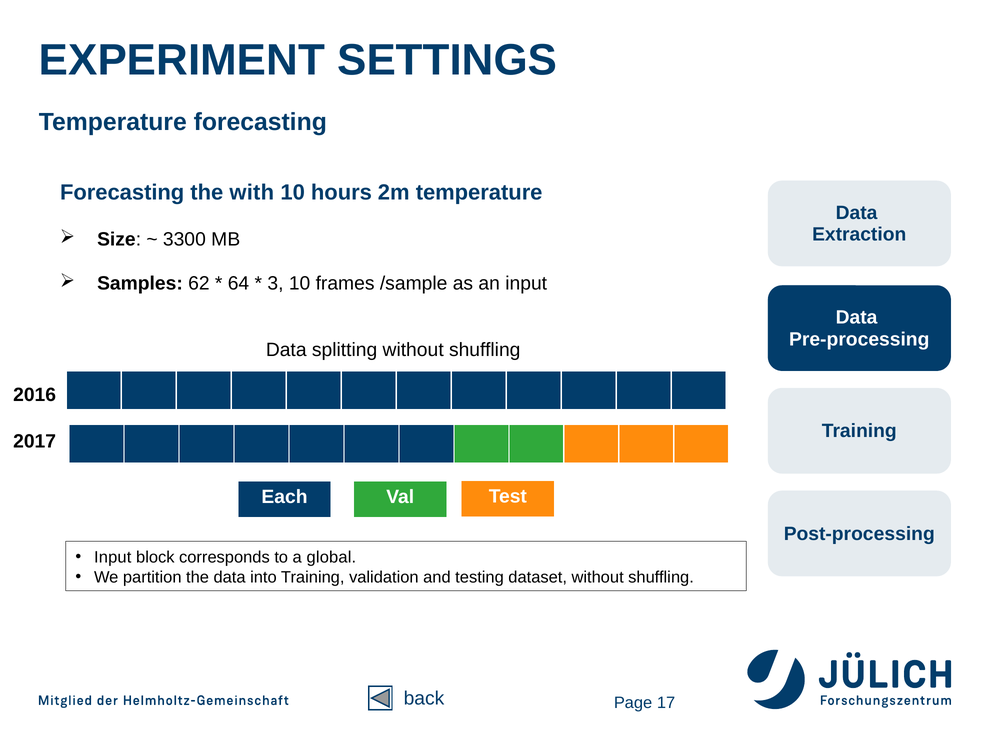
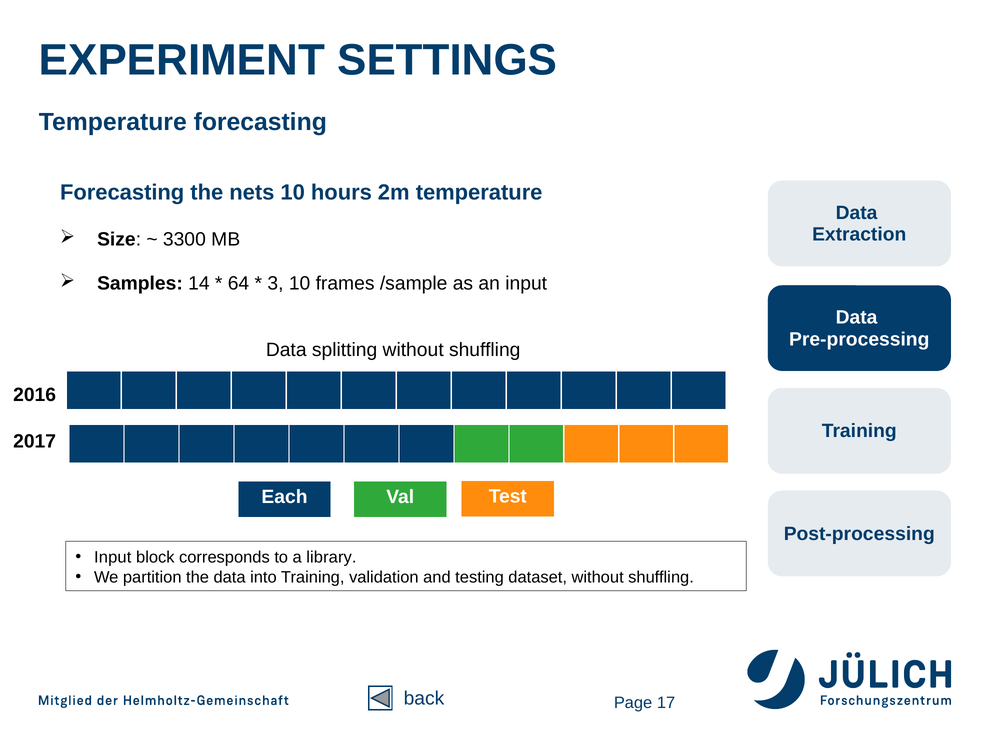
with: with -> nets
62: 62 -> 14
global: global -> library
